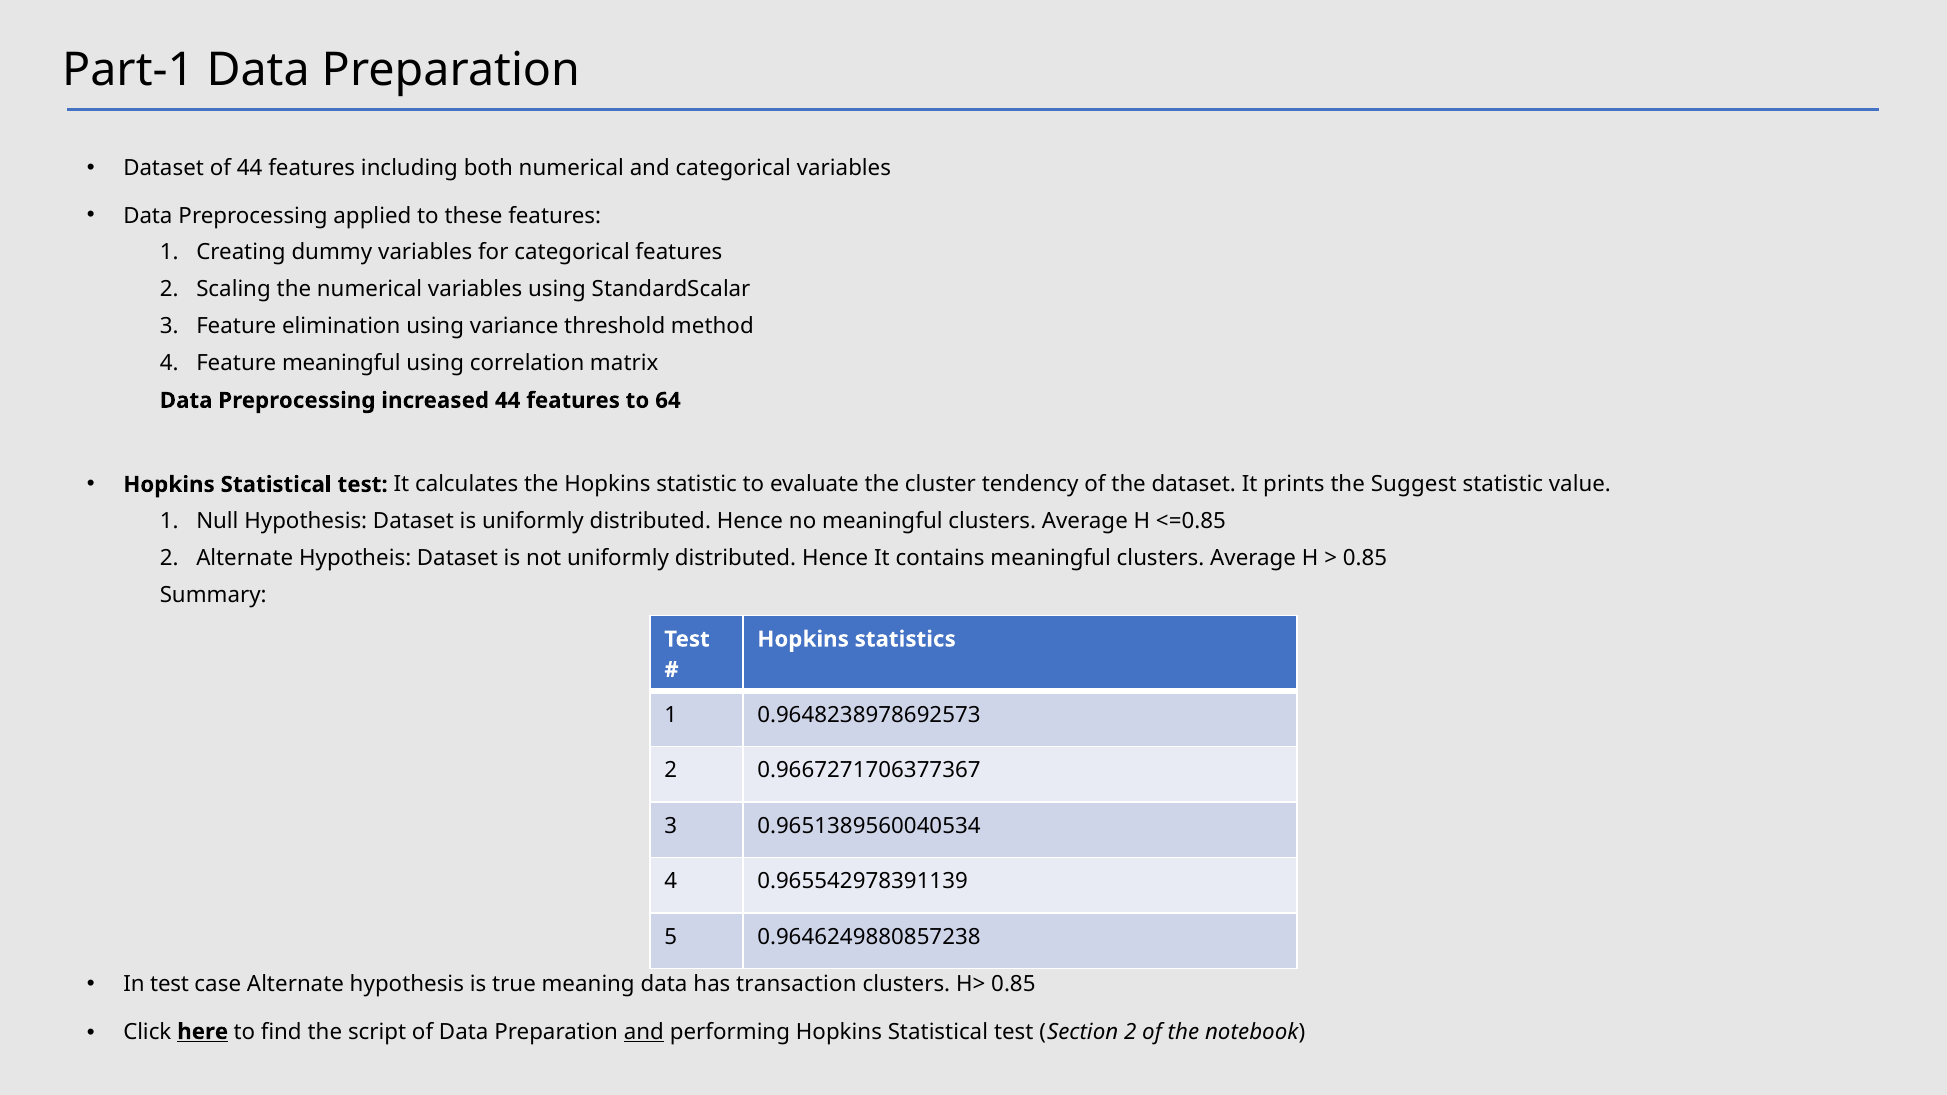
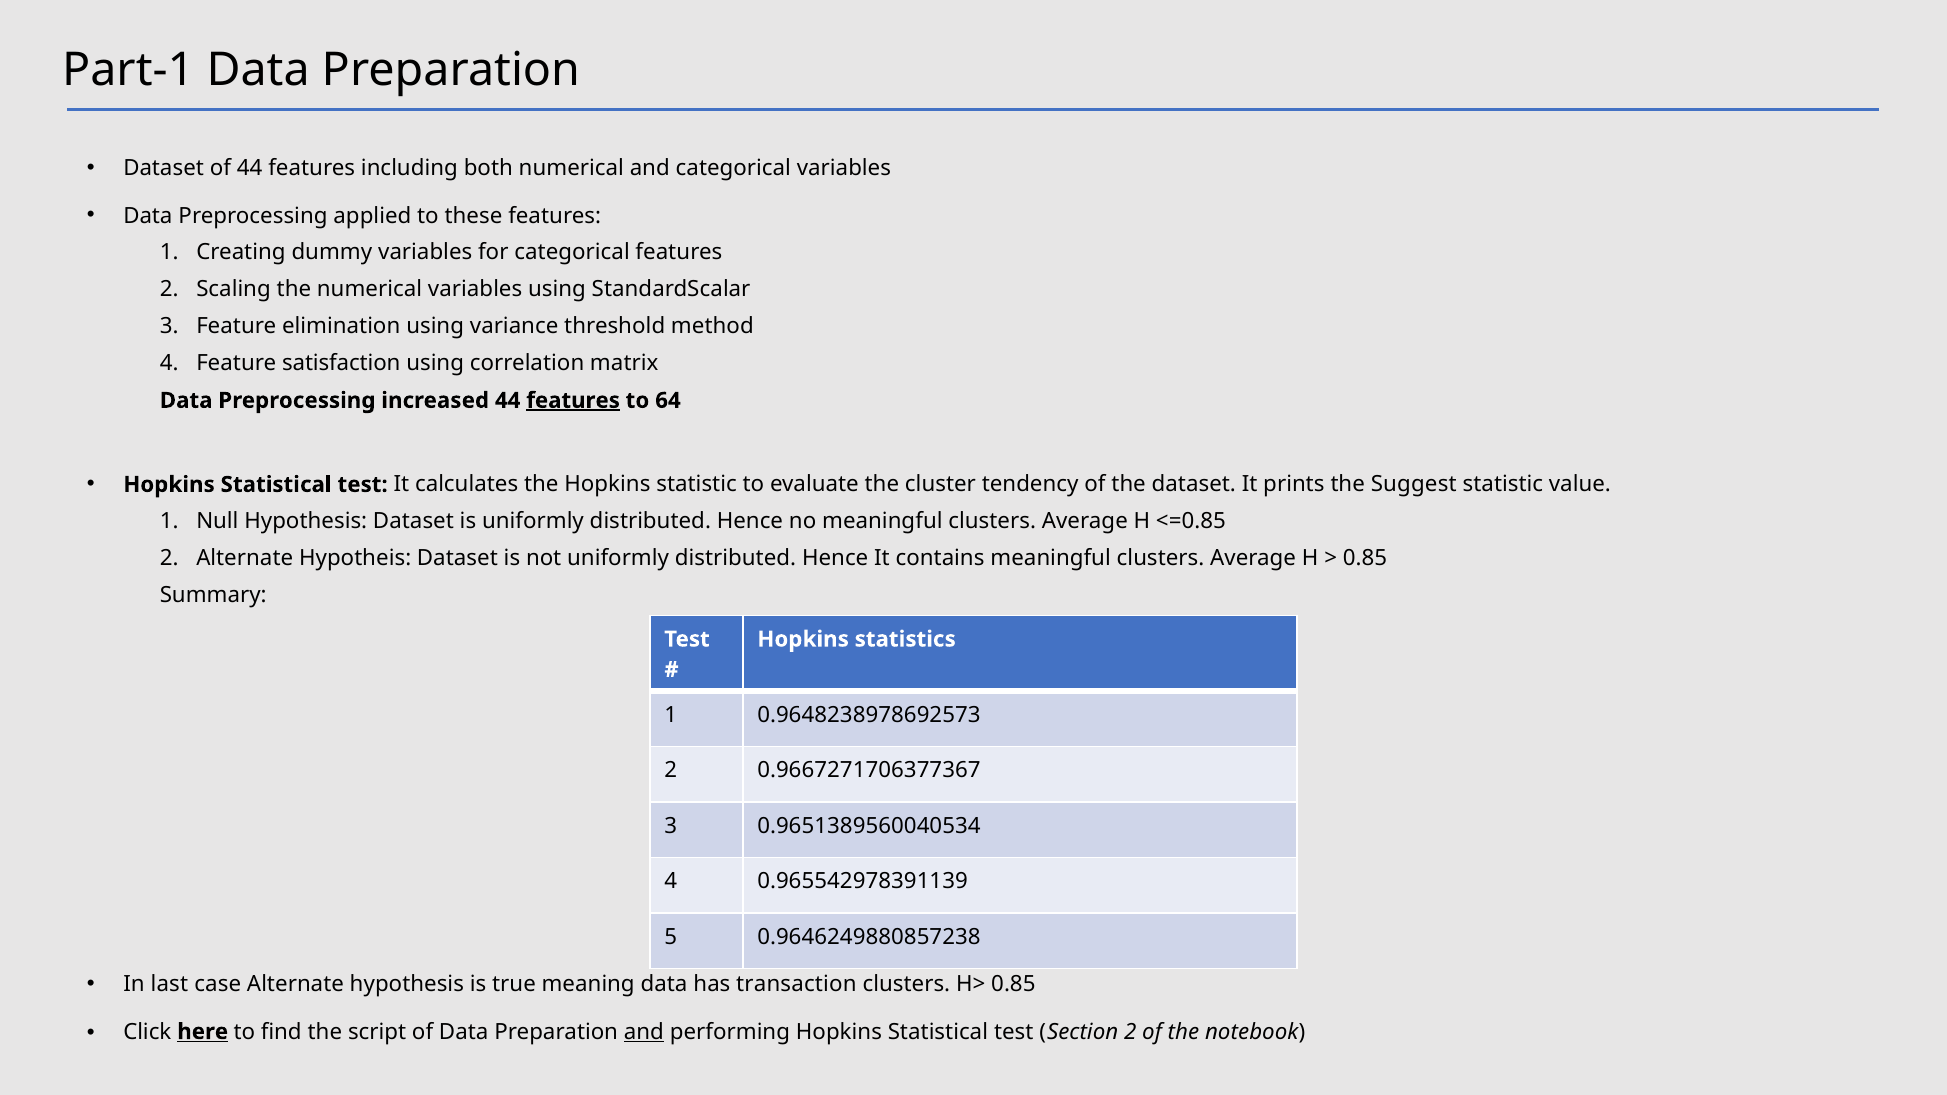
Feature meaningful: meaningful -> satisfaction
features at (573, 401) underline: none -> present
In test: test -> last
